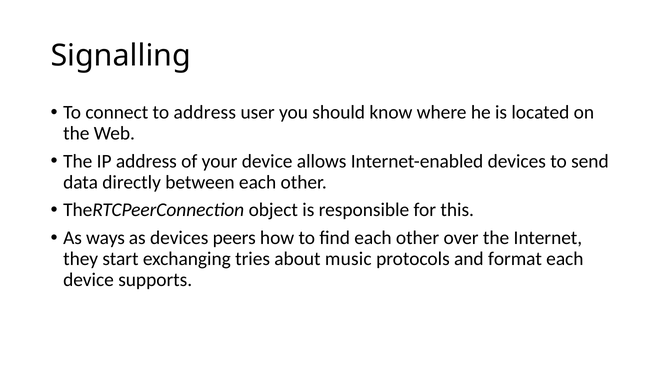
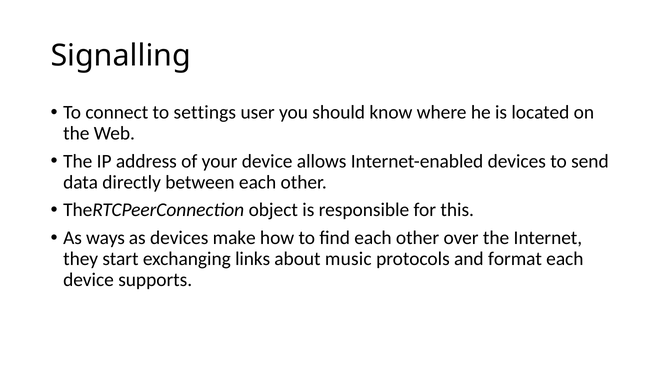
to address: address -> settings
peers: peers -> make
tries: tries -> links
